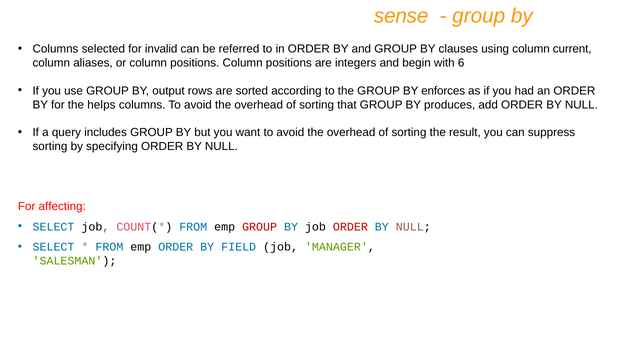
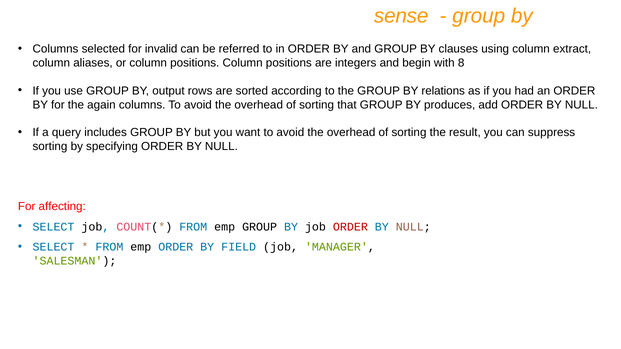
current: current -> extract
6: 6 -> 8
enforces: enforces -> relations
helps: helps -> again
GROUP at (260, 227) colour: red -> black
